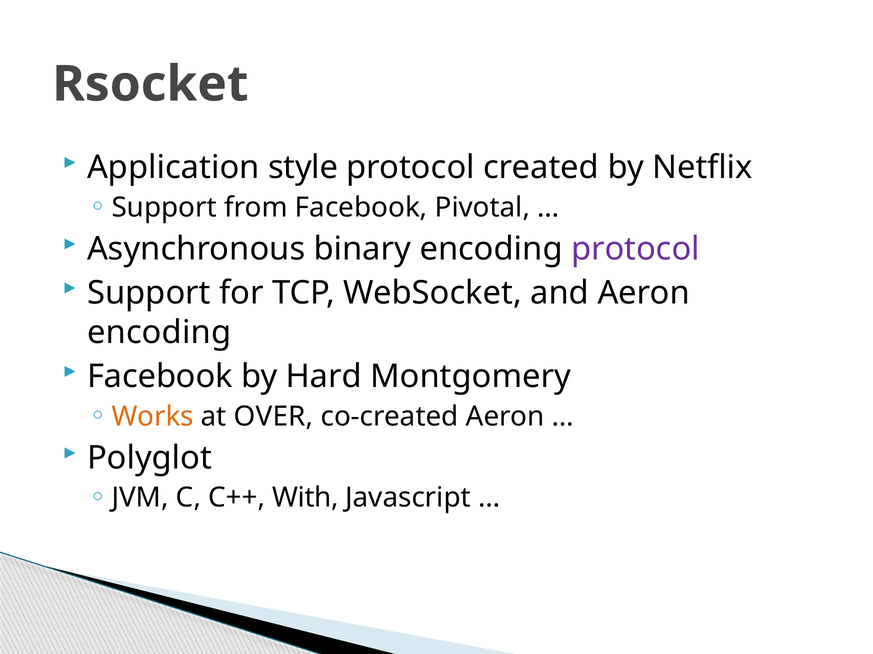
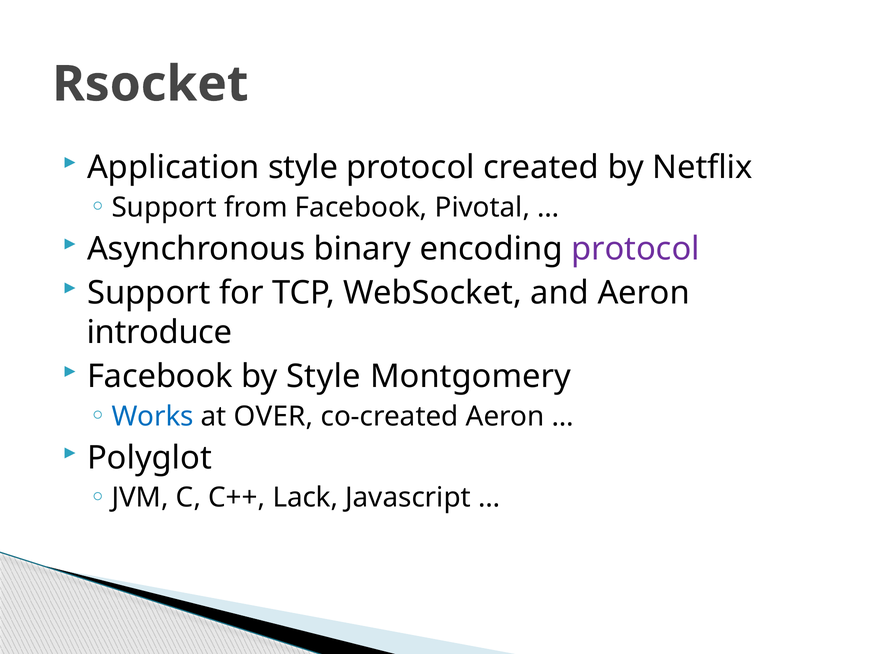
encoding at (159, 333): encoding -> introduce
by Hard: Hard -> Style
Works colour: orange -> blue
With: With -> Lack
